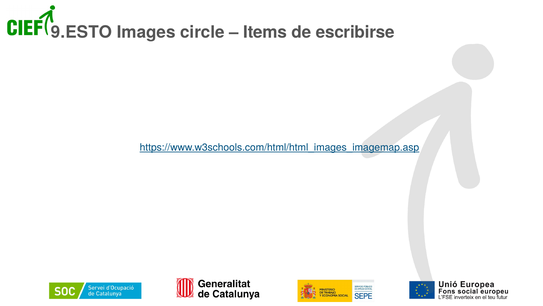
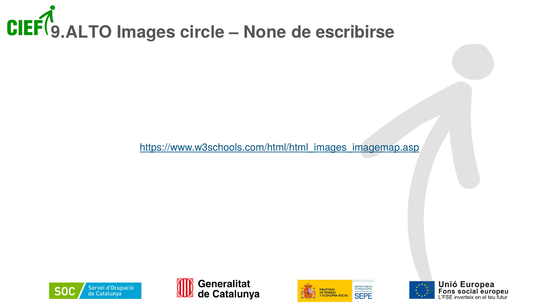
9.ESTO: 9.ESTO -> 9.ALTO
Items: Items -> None
